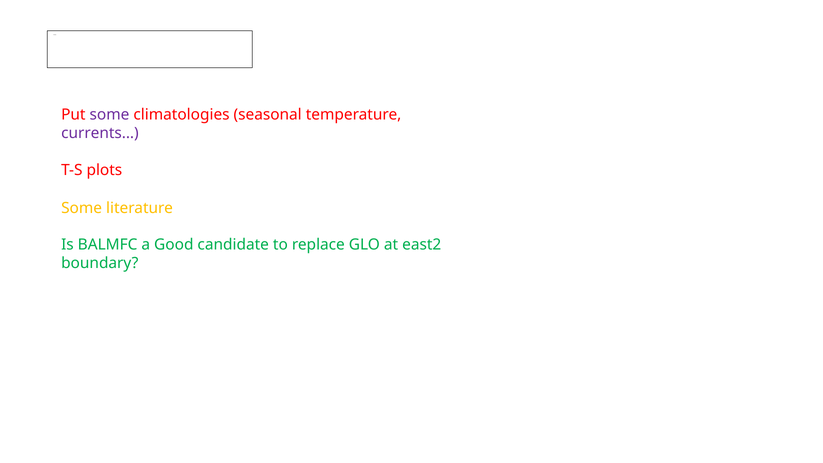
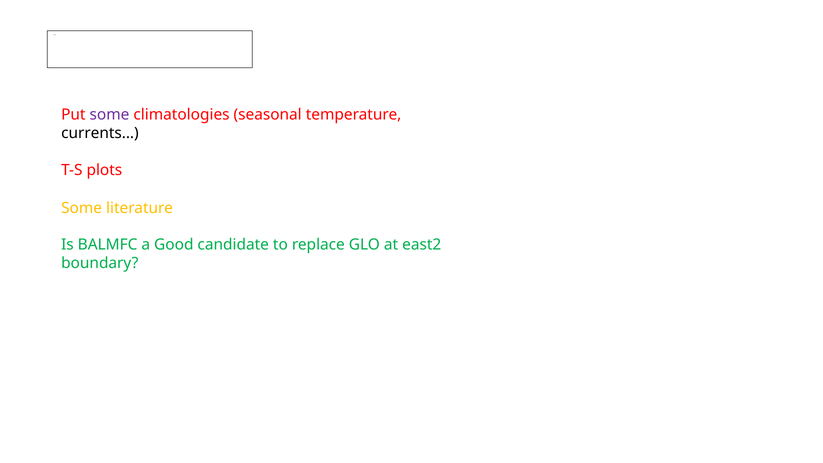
currents colour: purple -> black
